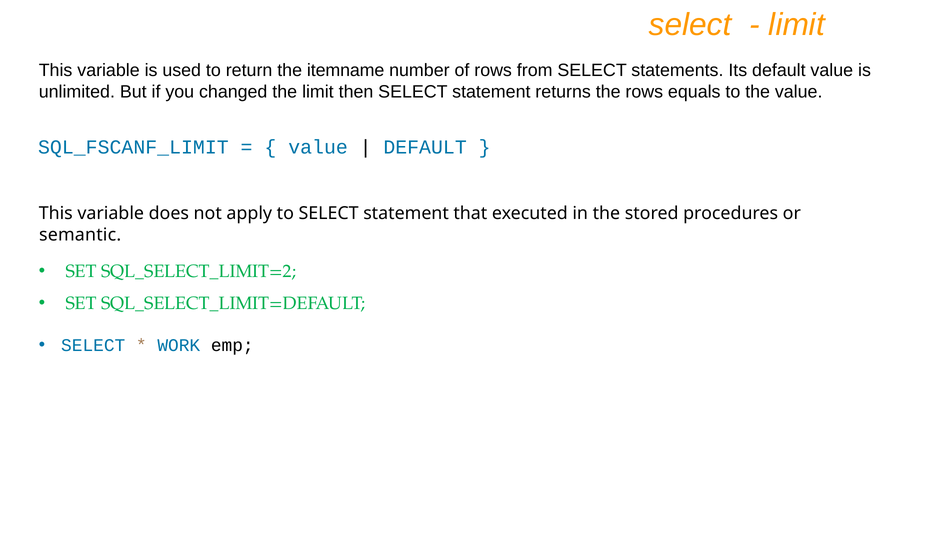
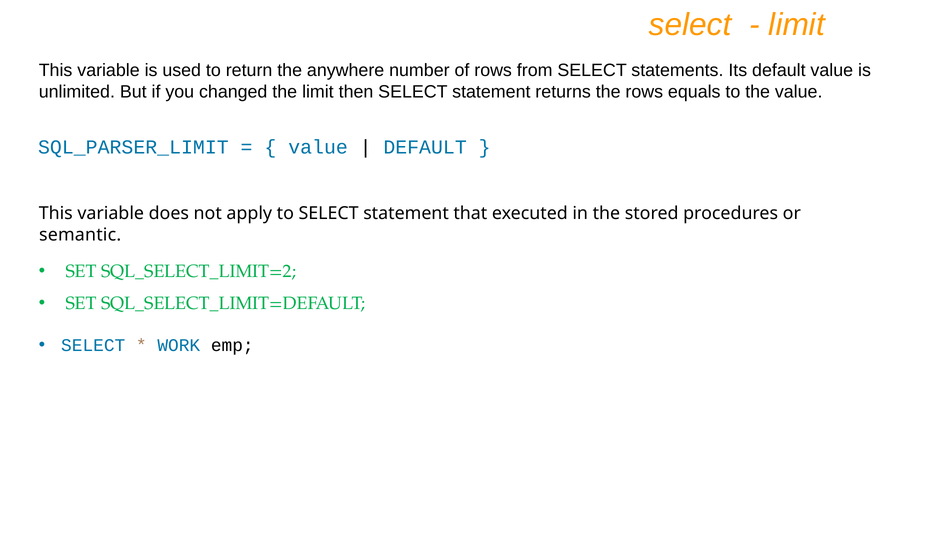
itemname: itemname -> anywhere
SQL_FSCANF_LIMIT: SQL_FSCANF_LIMIT -> SQL_PARSER_LIMIT
